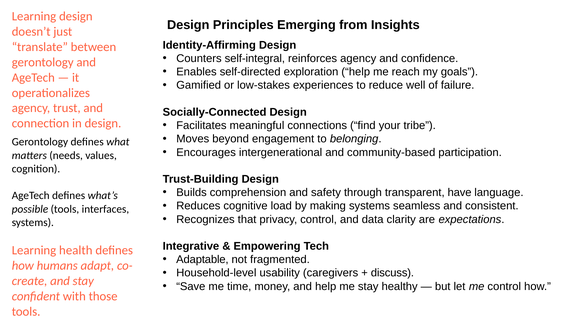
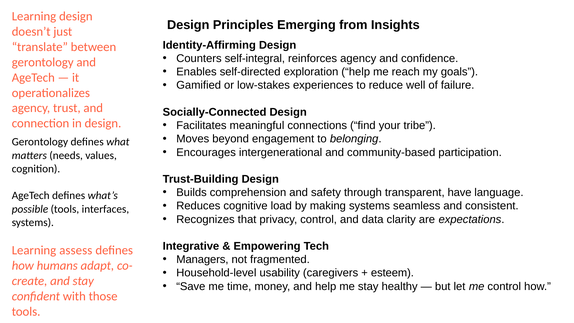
health: health -> assess
Adaptable: Adaptable -> Managers
discuss: discuss -> esteem
